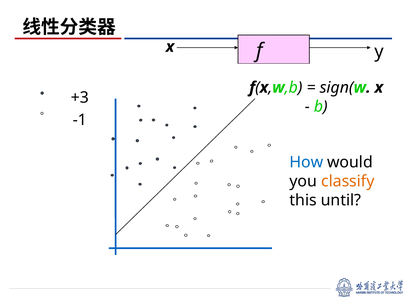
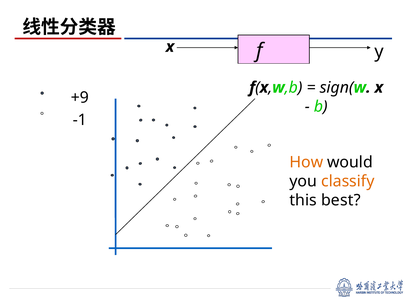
+3: +3 -> +9
How colour: blue -> orange
until: until -> best
